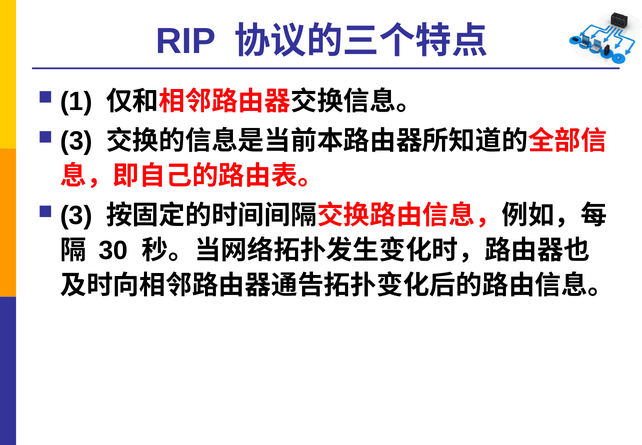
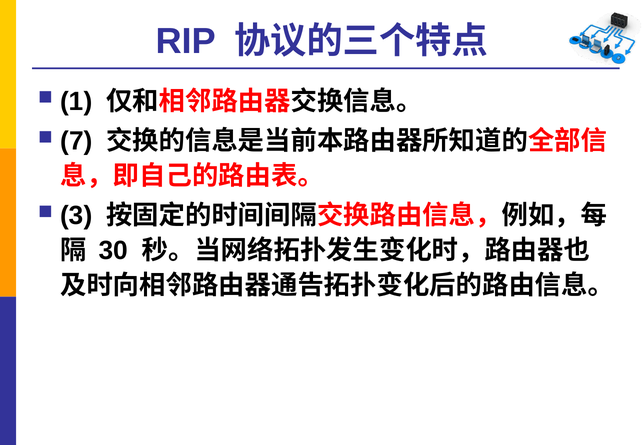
3 at (76, 141): 3 -> 7
